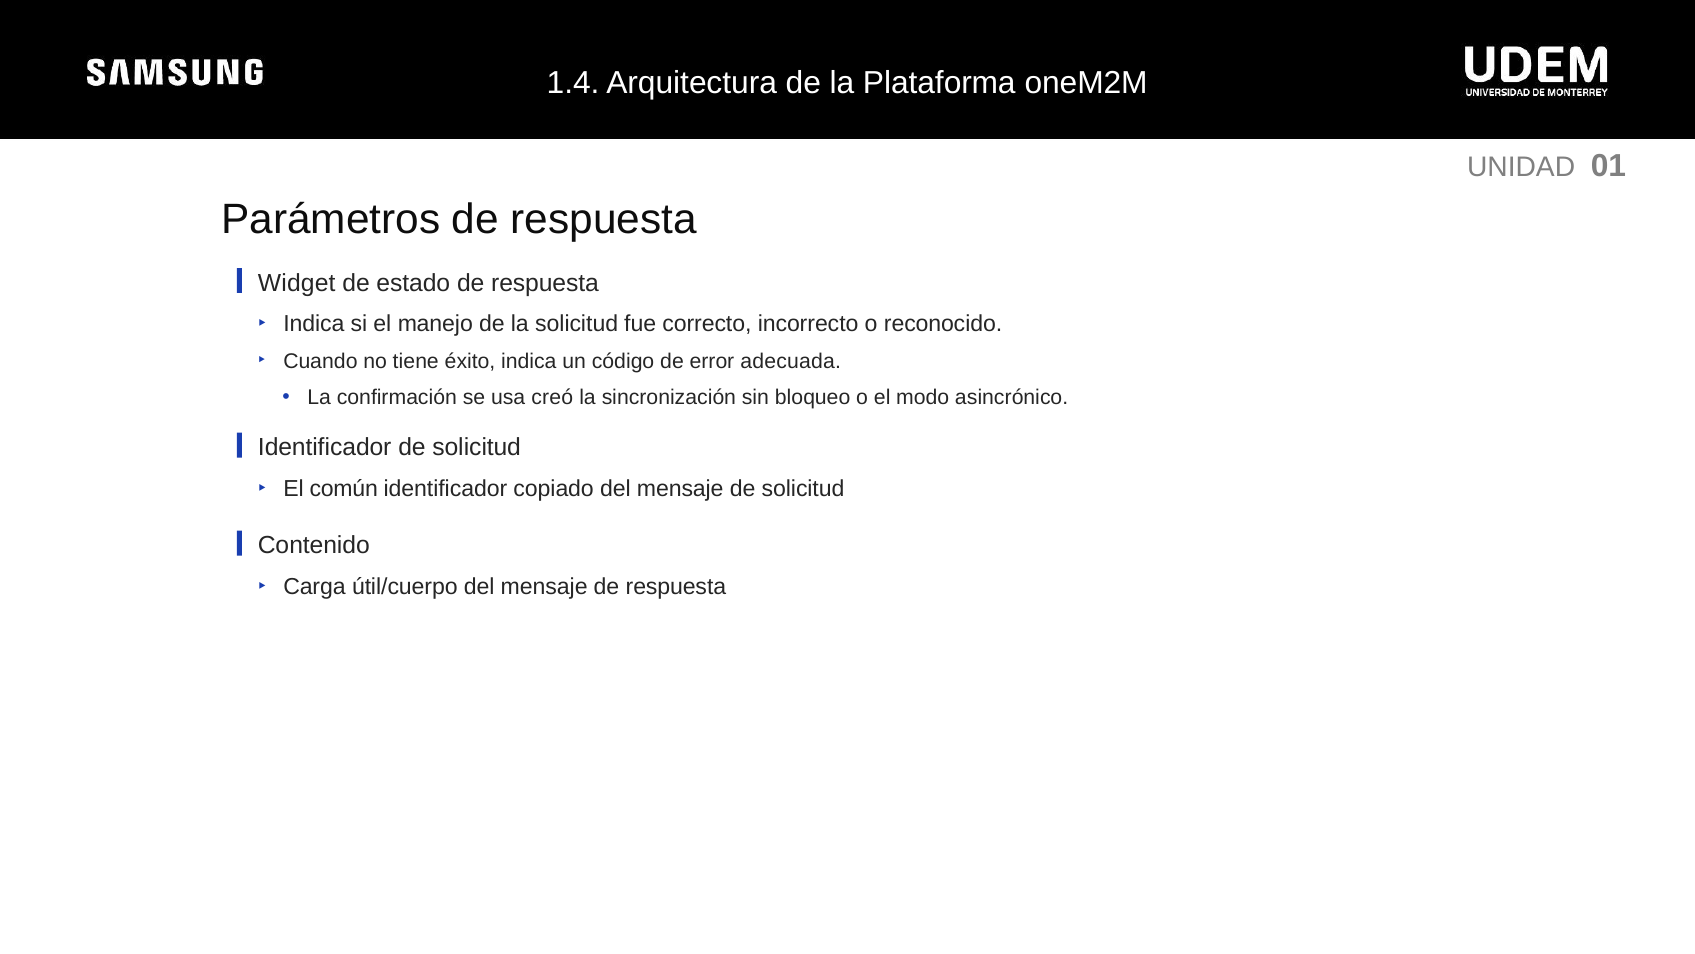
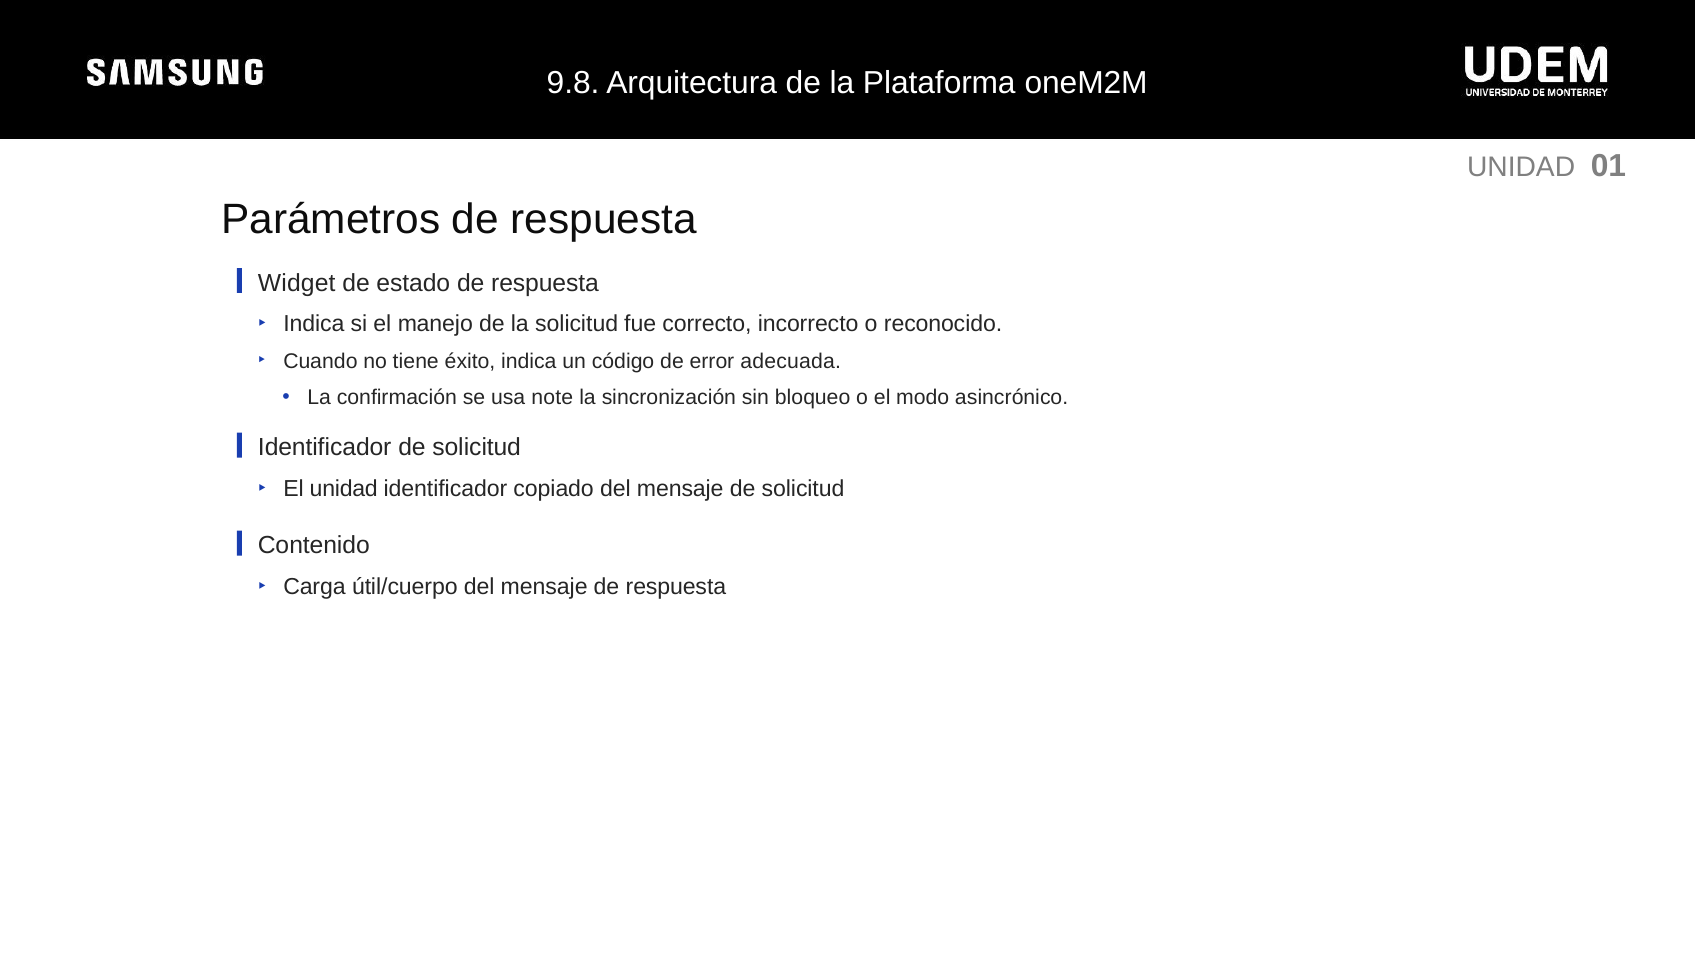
1.4: 1.4 -> 9.8
creó: creó -> note
El común: común -> unidad
